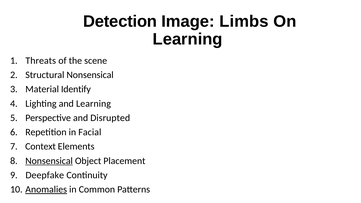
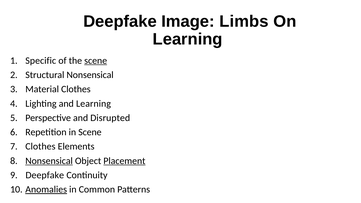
Detection at (120, 21): Detection -> Deepfake
Threats: Threats -> Specific
scene at (96, 61) underline: none -> present
Material Identify: Identify -> Clothes
in Facial: Facial -> Scene
Context at (41, 147): Context -> Clothes
Placement underline: none -> present
